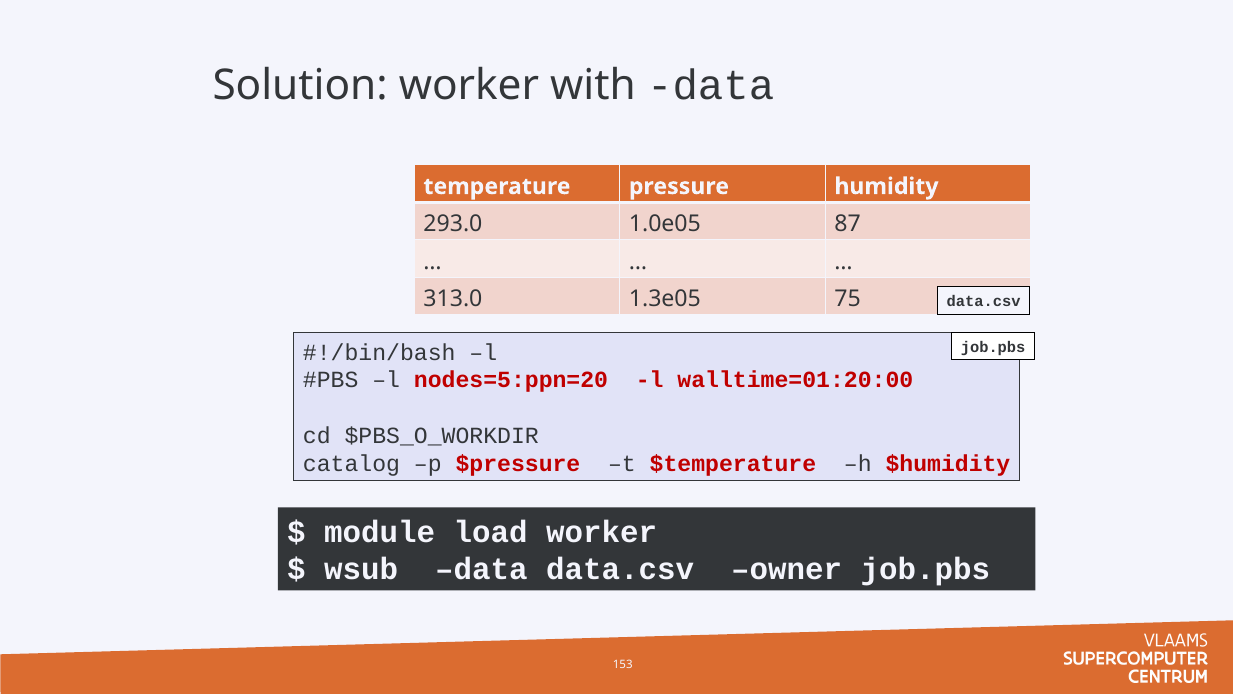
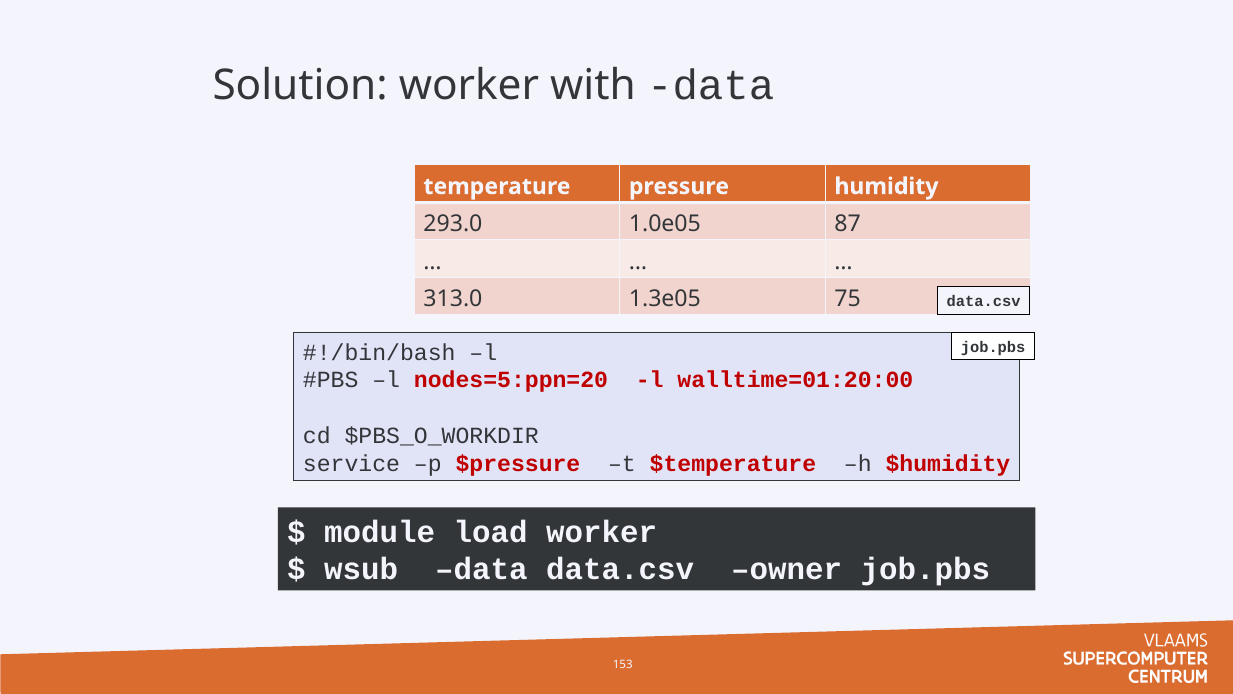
catalog: catalog -> service
